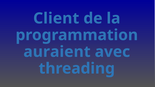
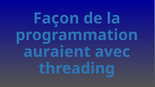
Client: Client -> Façon
